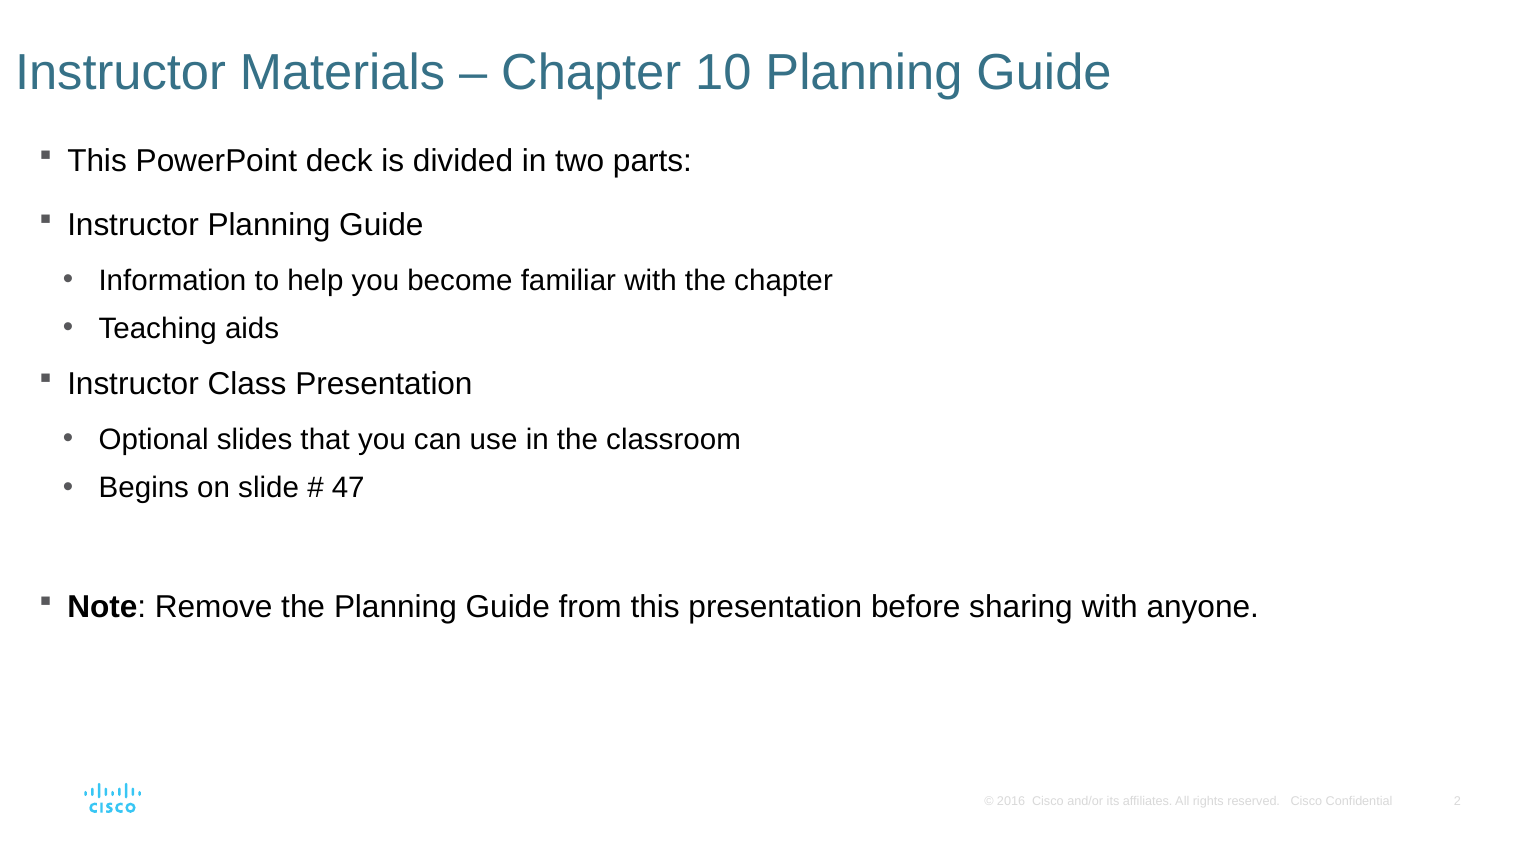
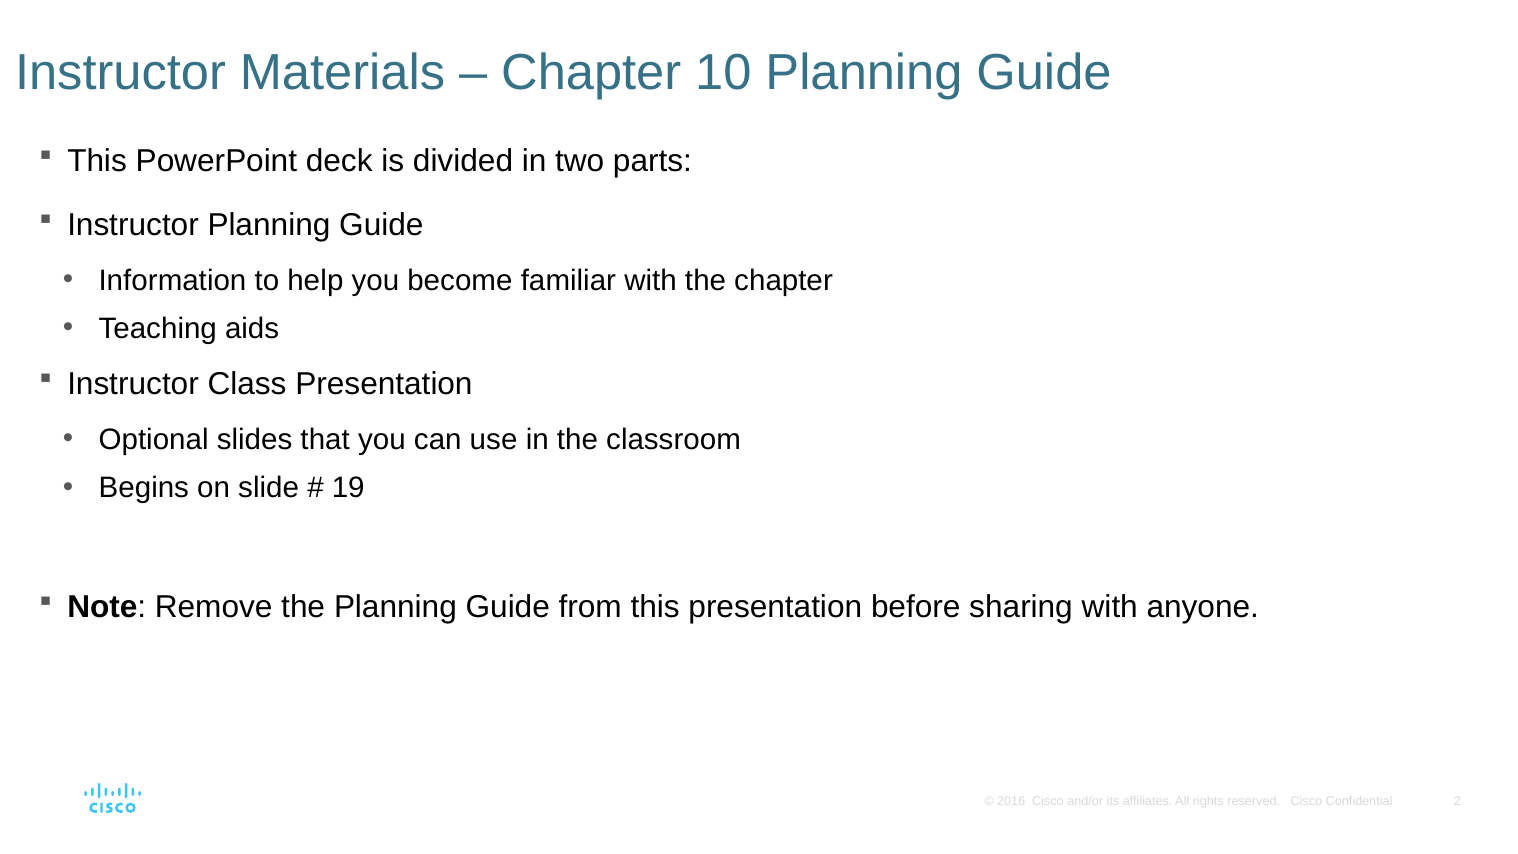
47: 47 -> 19
